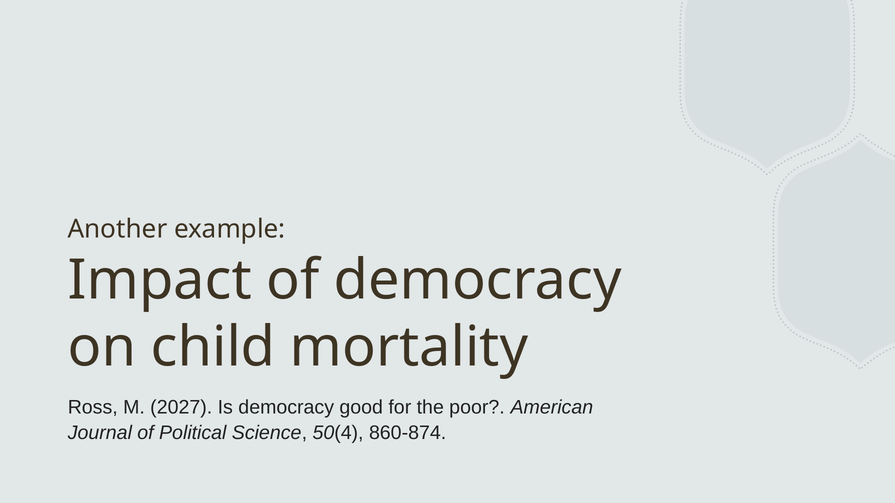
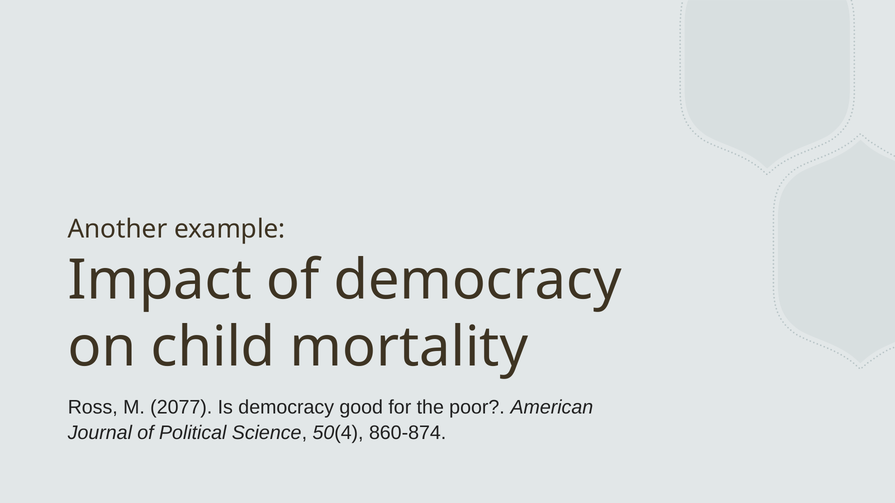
2027: 2027 -> 2077
